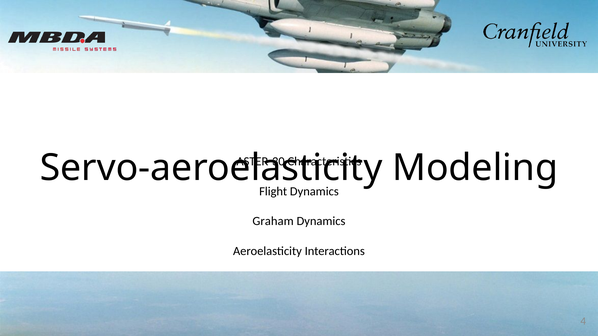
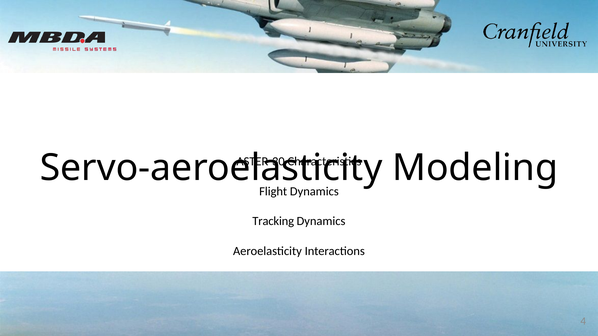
Graham: Graham -> Tracking
